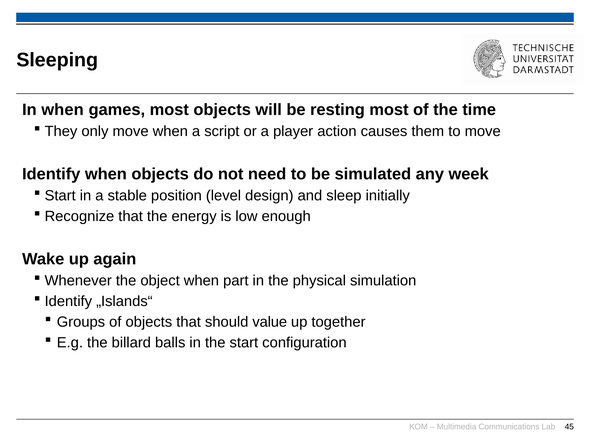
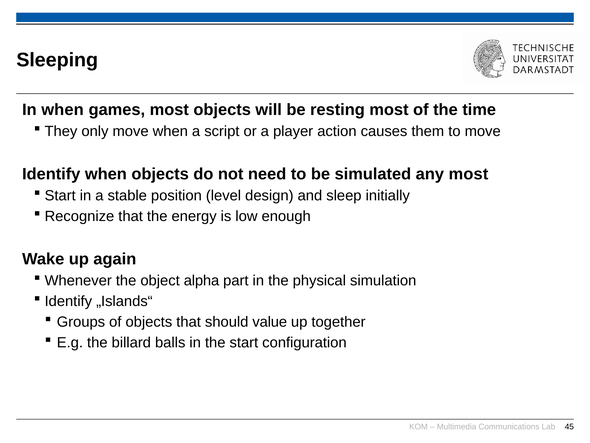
any week: week -> most
object when: when -> alpha
